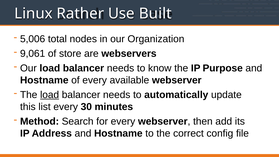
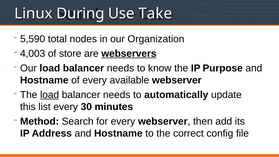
Rather: Rather -> During
Built: Built -> Take
5,006: 5,006 -> 5,590
9,061: 9,061 -> 4,003
webservers underline: none -> present
